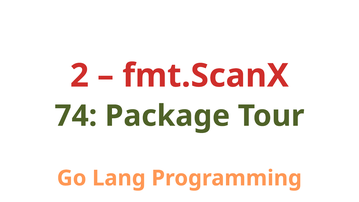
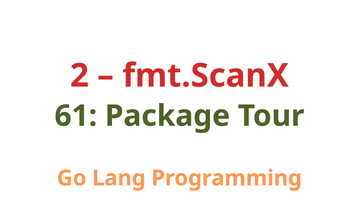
74: 74 -> 61
